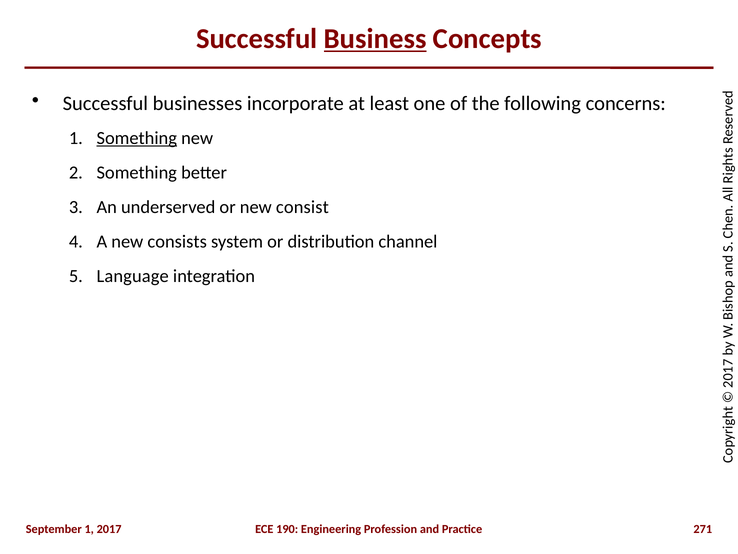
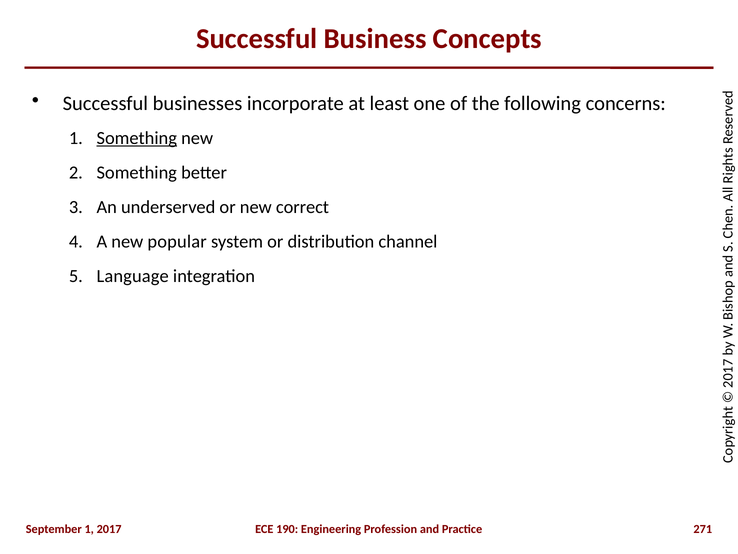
Business underline: present -> none
consist: consist -> correct
consists: consists -> popular
